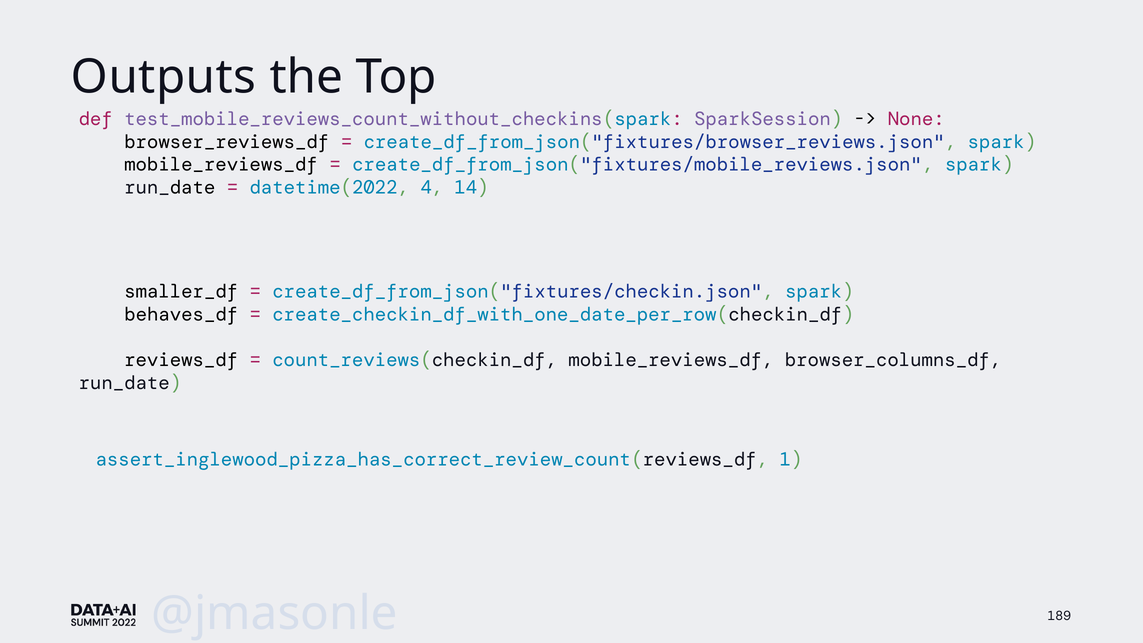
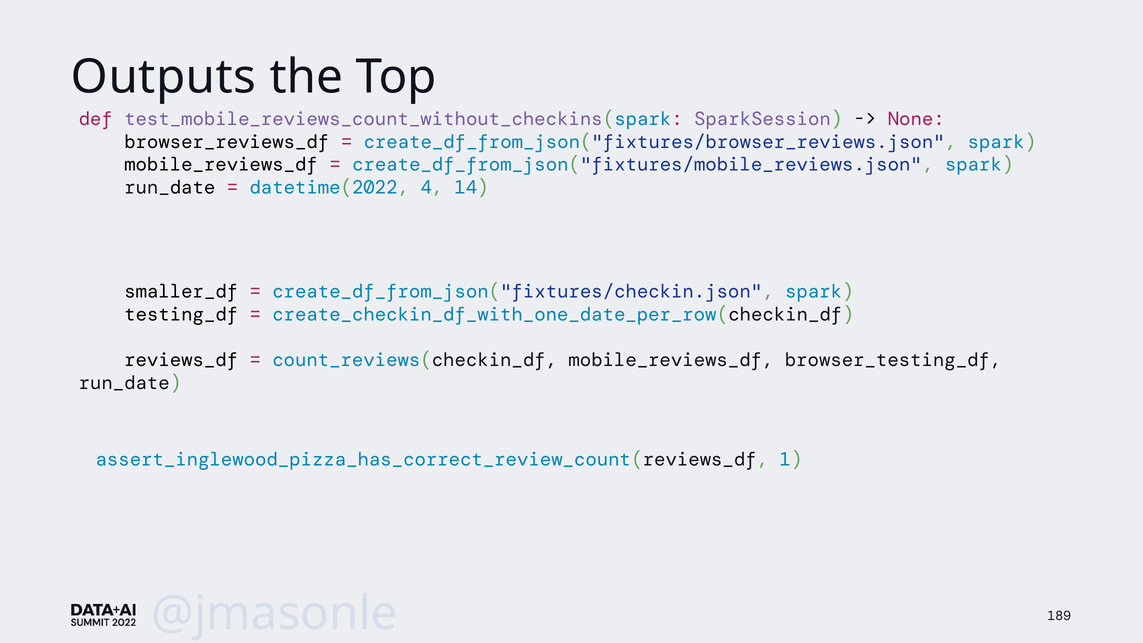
behaves_df: behaves_df -> testing_df
browser_columns_df: browser_columns_df -> browser_testing_df
